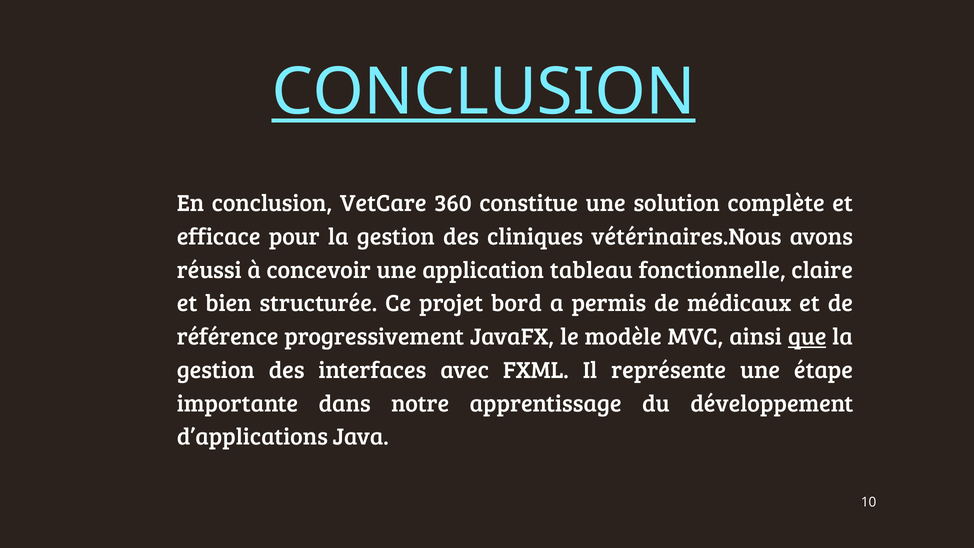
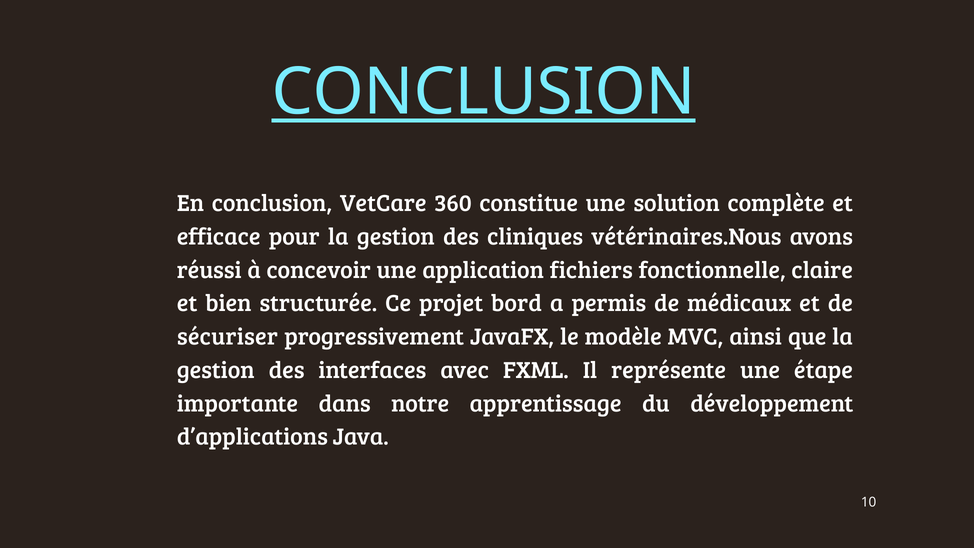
tableau: tableau -> fichiers
référence: référence -> sécuriser
que underline: present -> none
